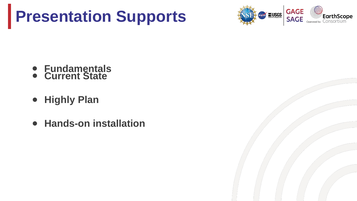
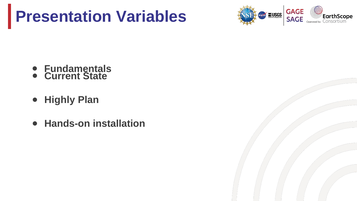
Supports: Supports -> Variables
